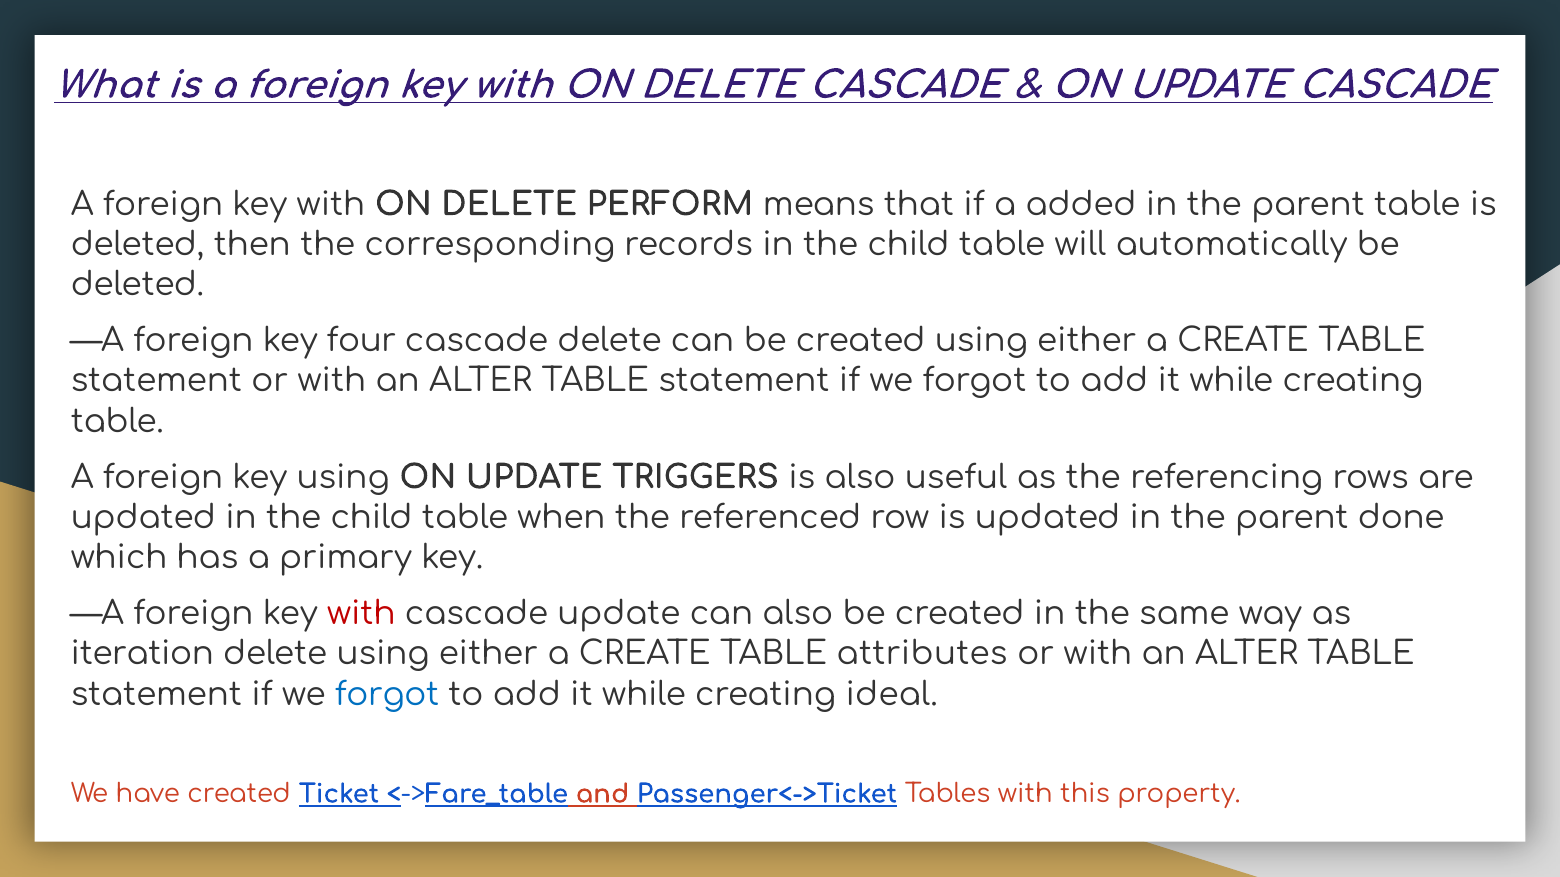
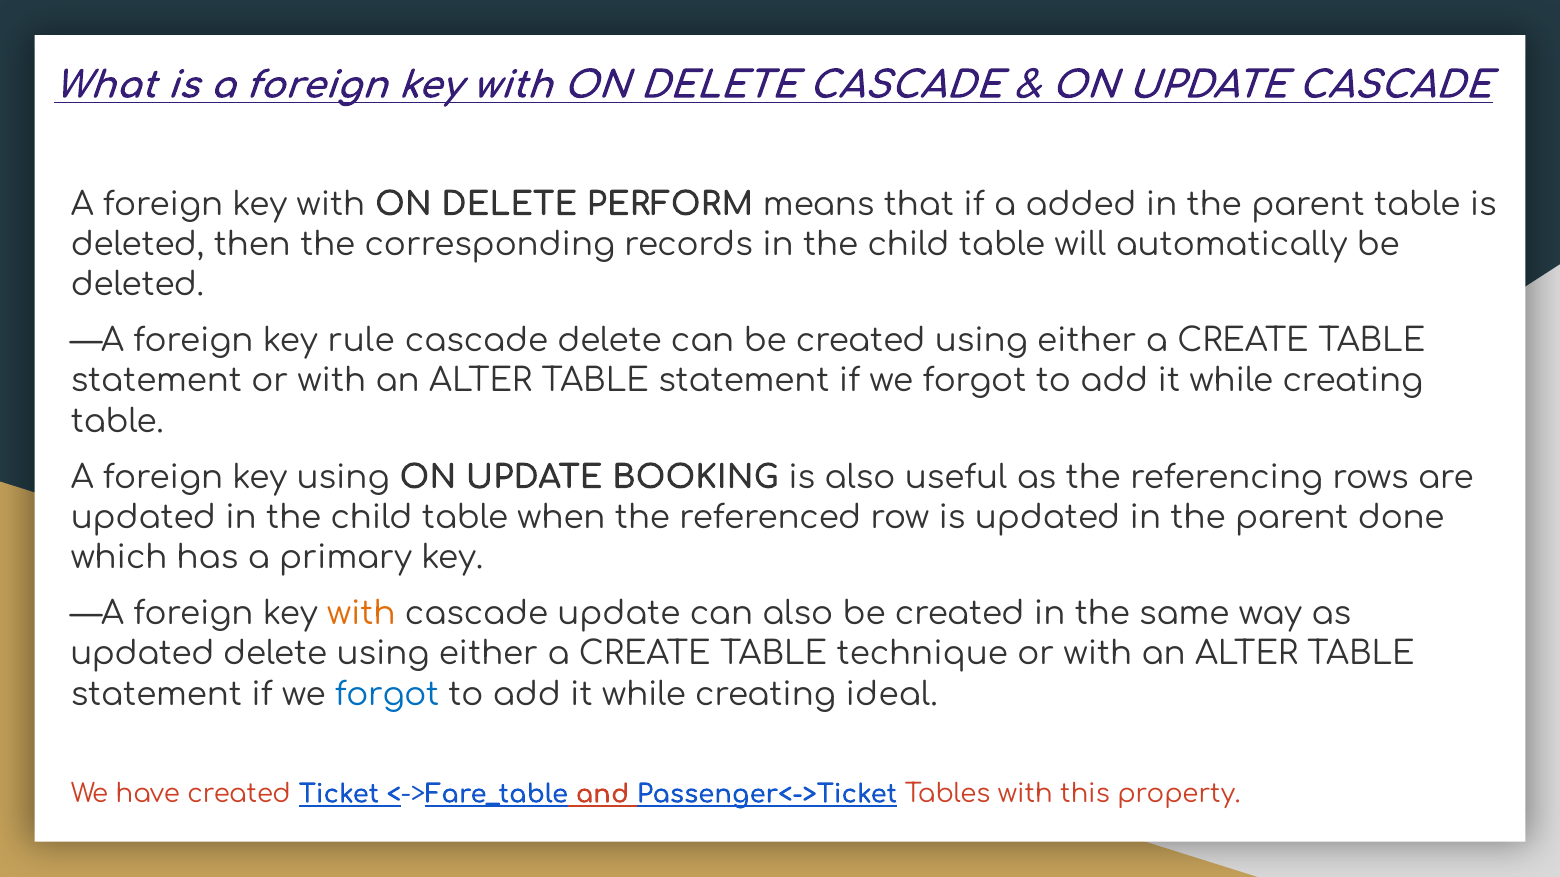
four: four -> rule
TRIGGERS: TRIGGERS -> BOOKING
with at (361, 614) colour: red -> orange
iteration at (142, 655): iteration -> updated
attributes: attributes -> technique
